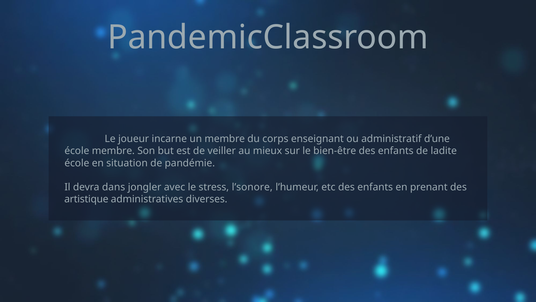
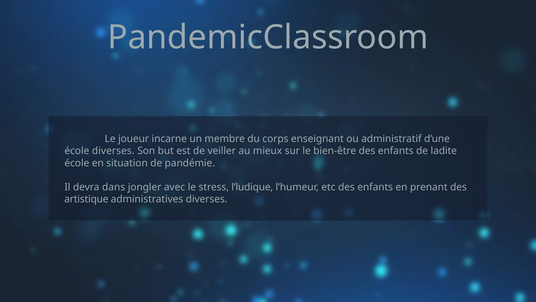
école membre: membre -> diverses
l’sonore: l’sonore -> l’ludique
